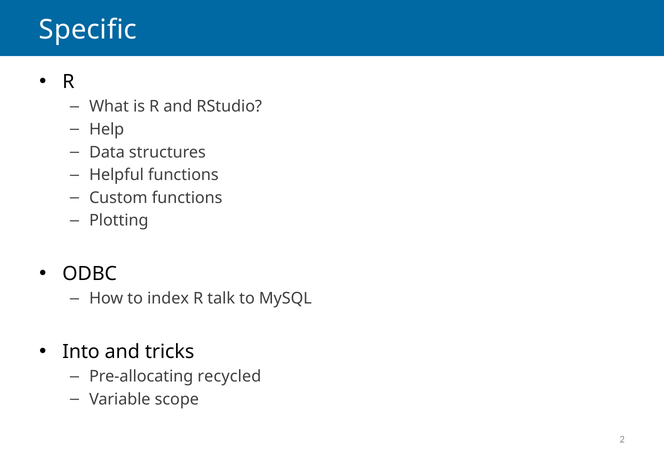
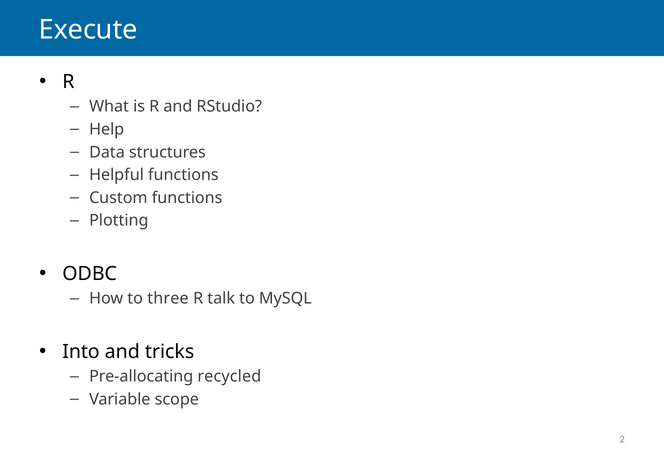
Specific: Specific -> Execute
index: index -> three
